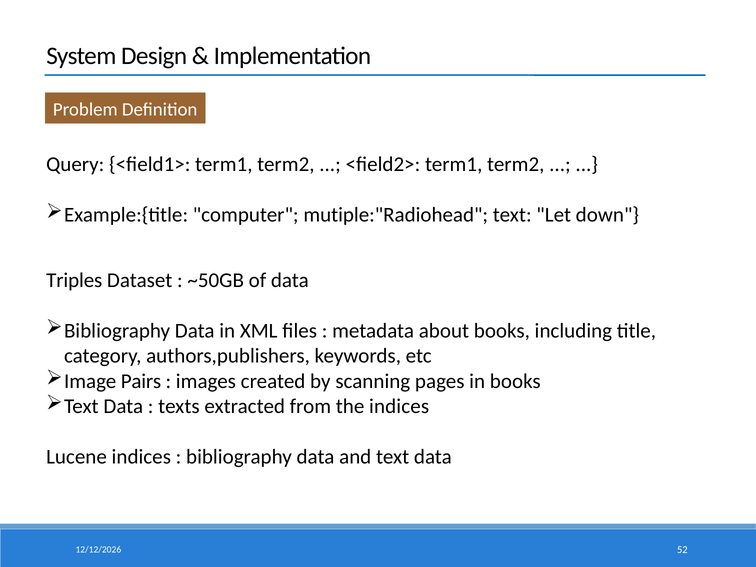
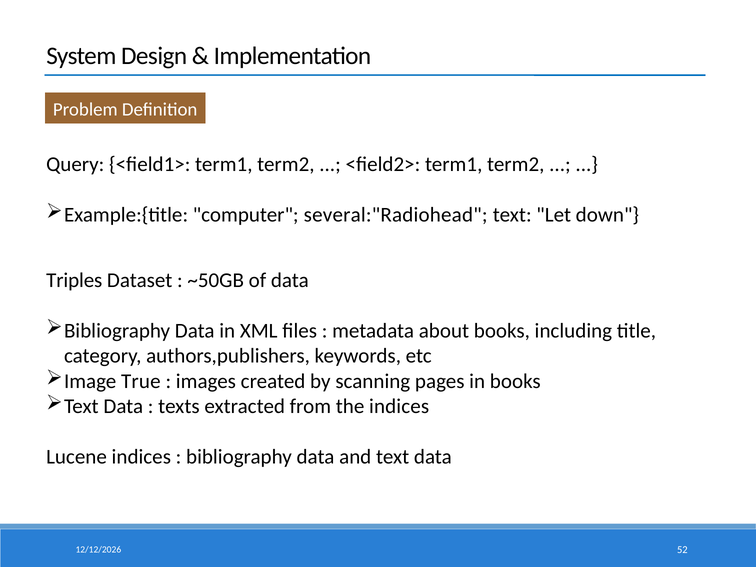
mutiple:"Radiohead: mutiple:"Radiohead -> several:"Radiohead
Pairs: Pairs -> True
